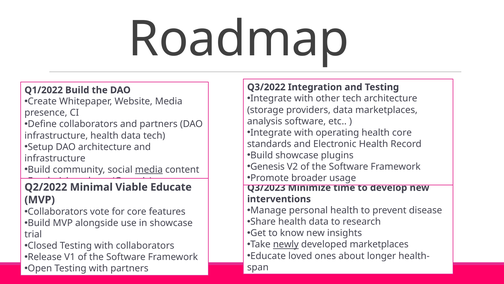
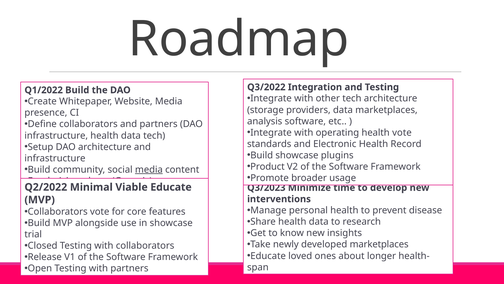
health core: core -> vote
Genesis at (267, 166): Genesis -> Product
newly underline: present -> none
